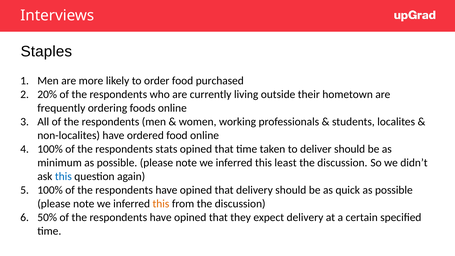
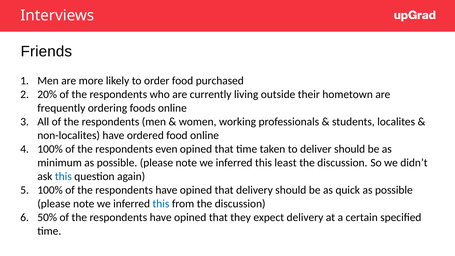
Staples: Staples -> Friends
stats: stats -> even
this at (161, 204) colour: orange -> blue
